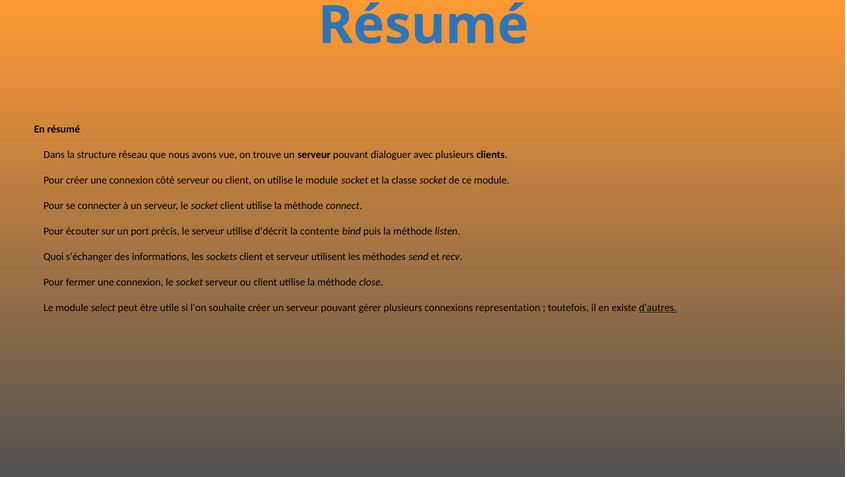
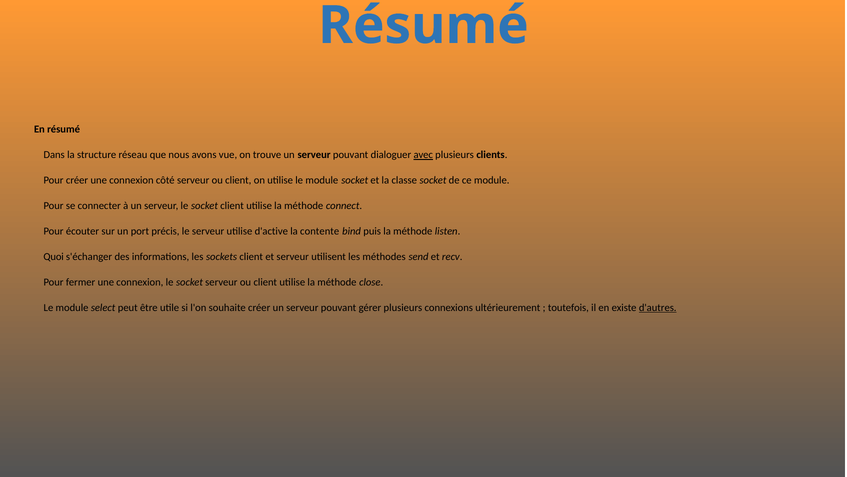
avec underline: none -> present
d'décrit: d'décrit -> d'active
representation: representation -> ultérieurement
